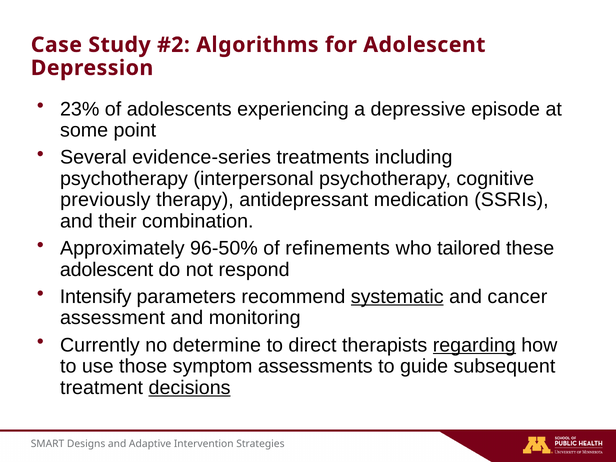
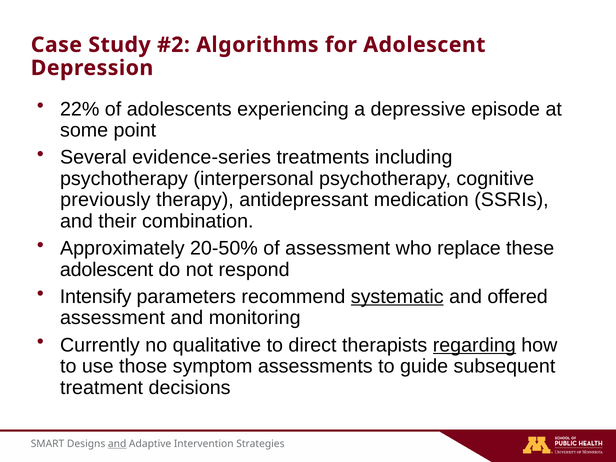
23%: 23% -> 22%
96-50%: 96-50% -> 20-50%
of refinements: refinements -> assessment
tailored: tailored -> replace
cancer: cancer -> offered
determine: determine -> qualitative
decisions underline: present -> none
and at (117, 444) underline: none -> present
